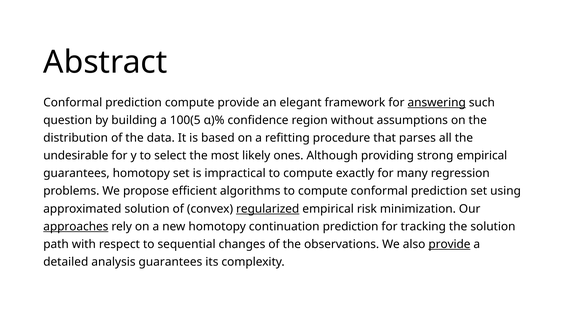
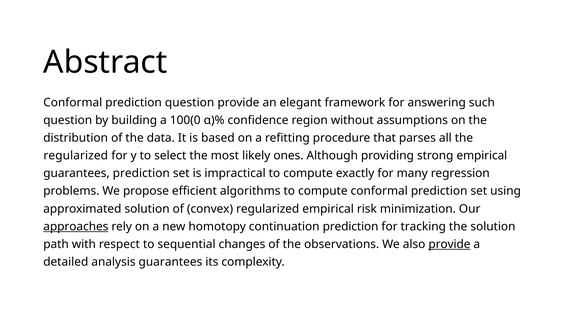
prediction compute: compute -> question
answering underline: present -> none
100(5: 100(5 -> 100(0
undesirable at (76, 156): undesirable -> regularized
guarantees homotopy: homotopy -> prediction
regularized at (268, 209) underline: present -> none
